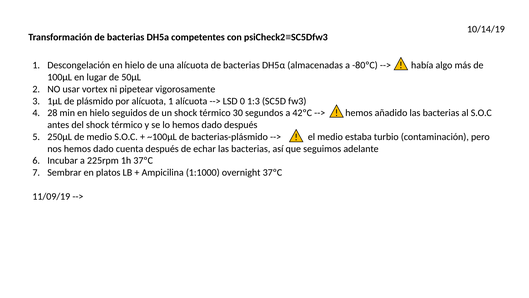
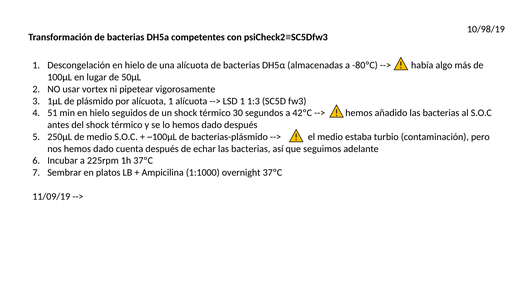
10/14/19: 10/14/19 -> 10/98/19
LSD 0: 0 -> 1
28: 28 -> 51
